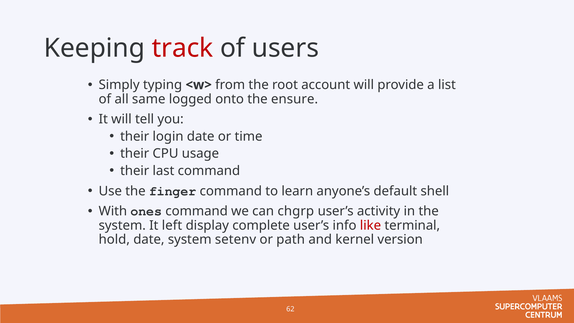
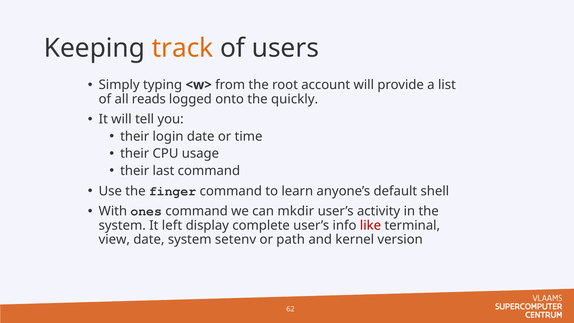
track colour: red -> orange
same: same -> reads
ensure: ensure -> quickly
chgrp: chgrp -> mkdir
hold: hold -> view
